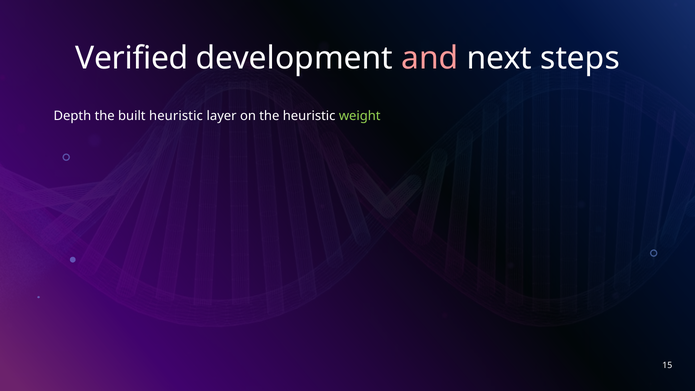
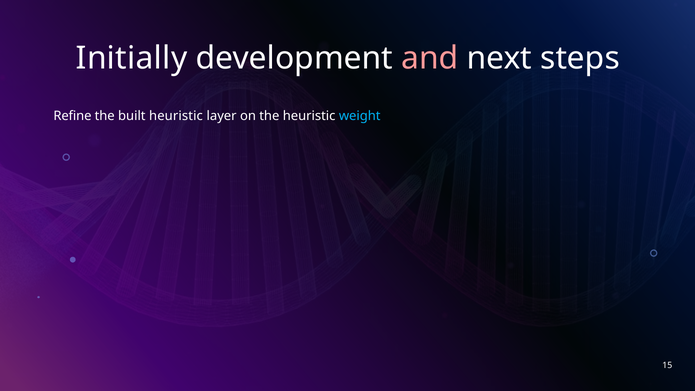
Verified: Verified -> Initially
Depth: Depth -> Refine
weight colour: light green -> light blue
